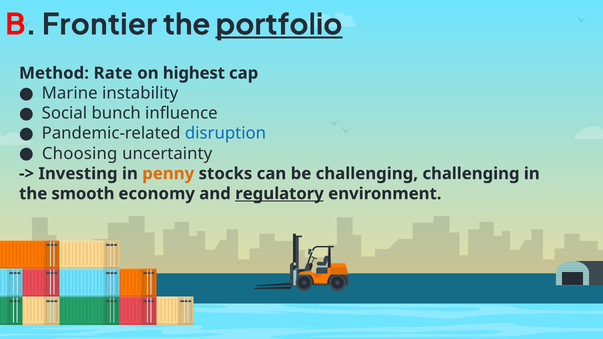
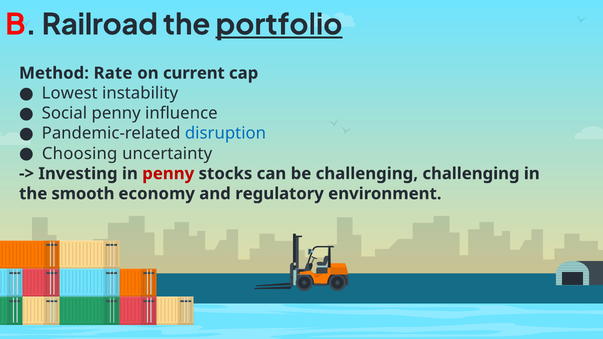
Frontier: Frontier -> Railroad
highest: highest -> current
Marine: Marine -> Lowest
Social bunch: bunch -> penny
penny at (168, 174) colour: orange -> red
regulatory underline: present -> none
